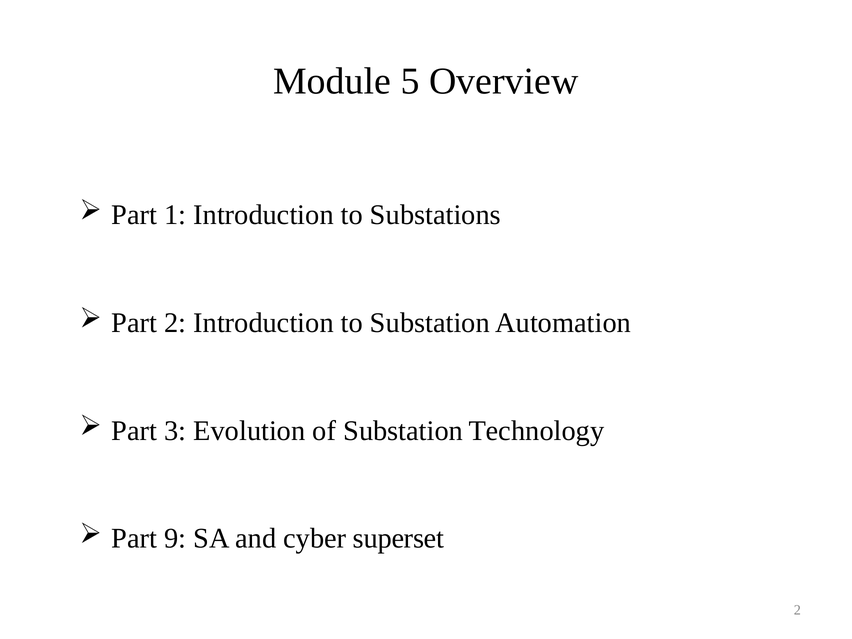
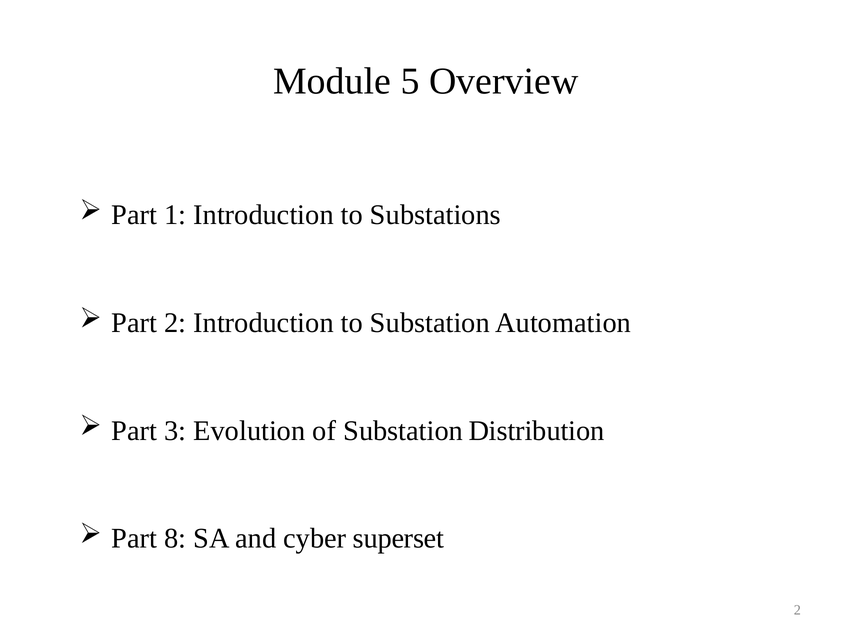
Technology: Technology -> Distribution
9: 9 -> 8
